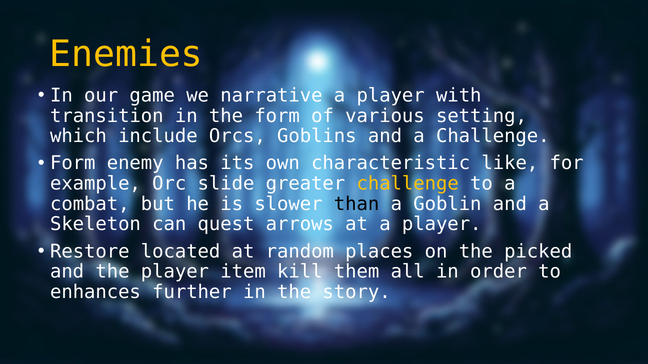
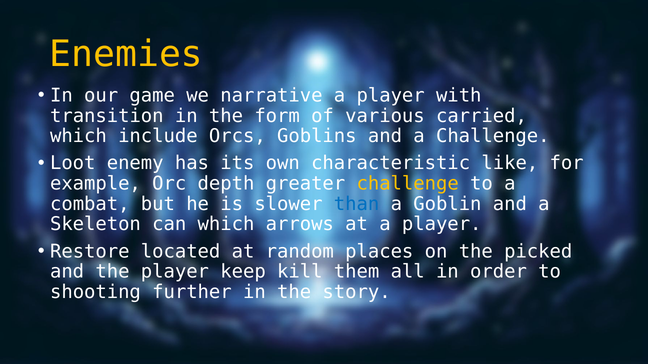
setting: setting -> carried
Form at (73, 163): Form -> Loot
slide: slide -> depth
than colour: black -> blue
can quest: quest -> which
item: item -> keep
enhances: enhances -> shooting
